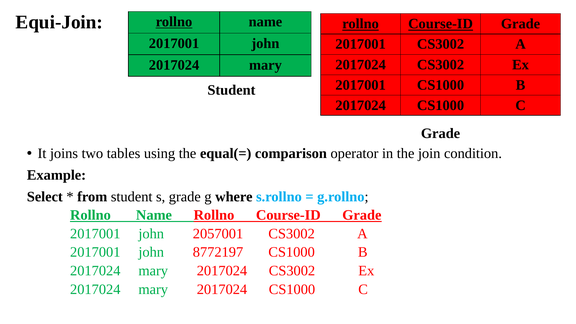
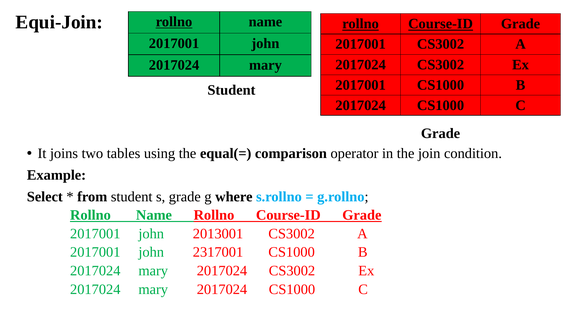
2057001: 2057001 -> 2013001
8772197: 8772197 -> 2317001
